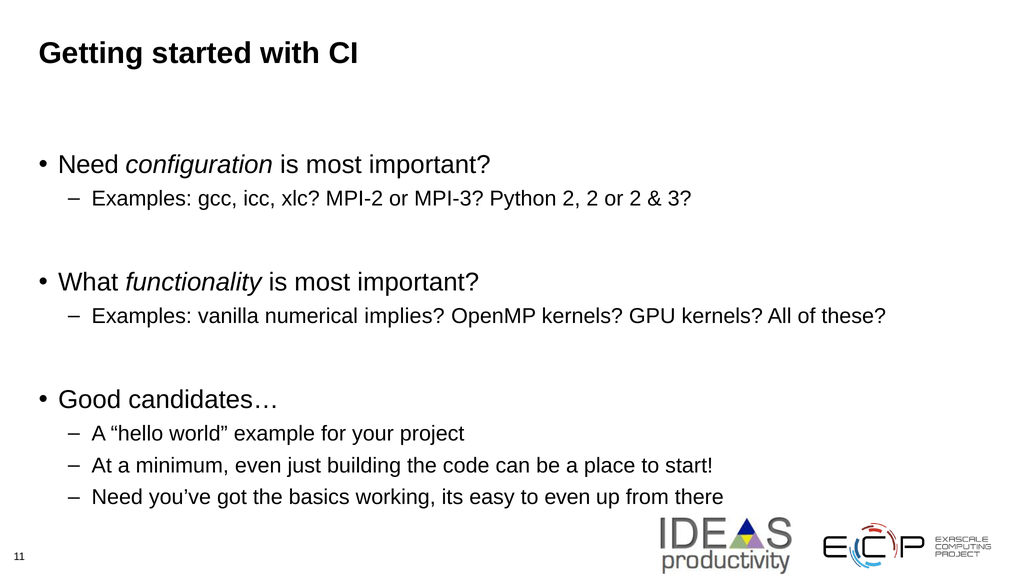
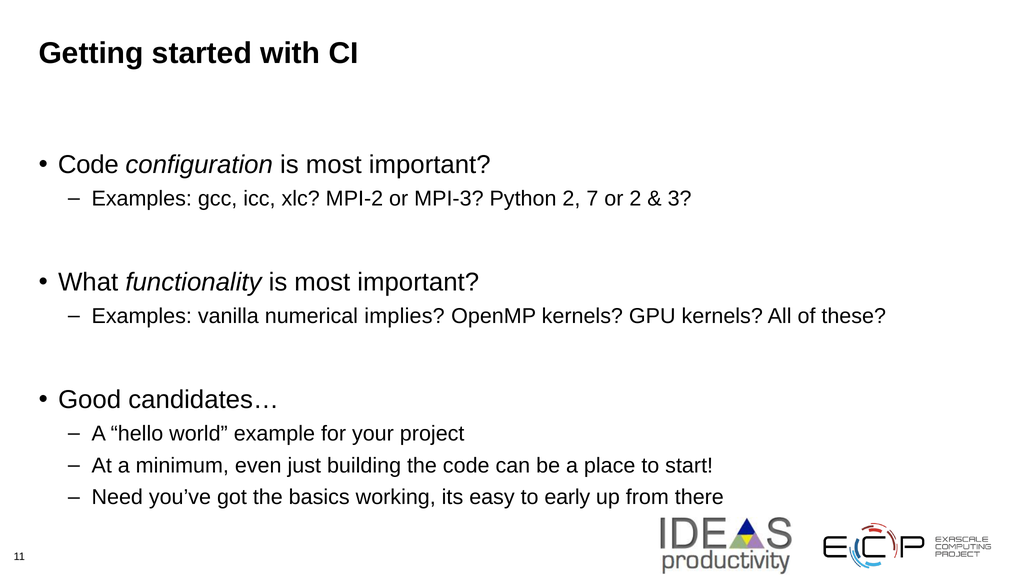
Need at (88, 165): Need -> Code
2 2: 2 -> 7
to even: even -> early
